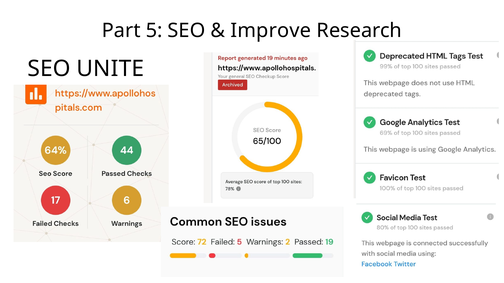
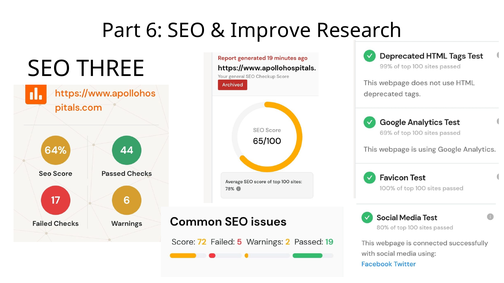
5: 5 -> 6
UNITE: UNITE -> THREE
